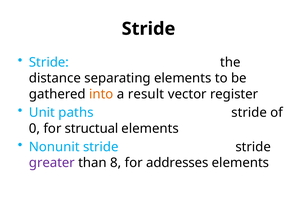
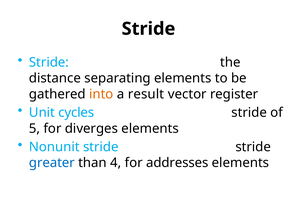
paths: paths -> cycles
0: 0 -> 5
structual: structual -> diverges
greater colour: purple -> blue
8: 8 -> 4
